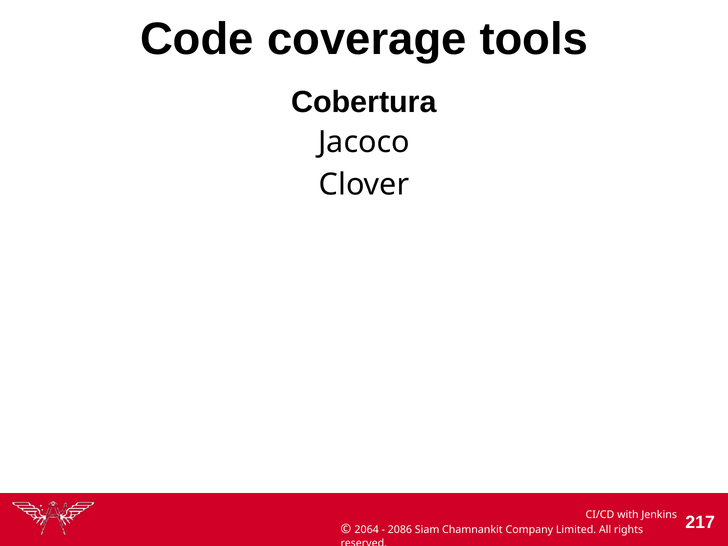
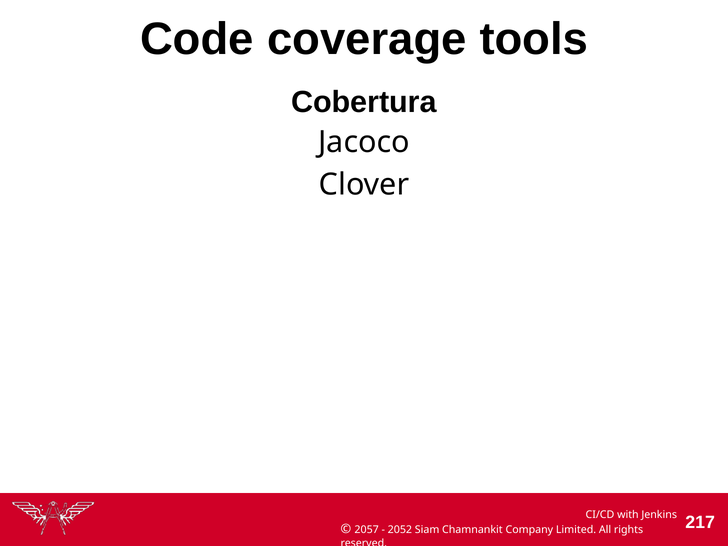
2064: 2064 -> 2057
2086: 2086 -> 2052
